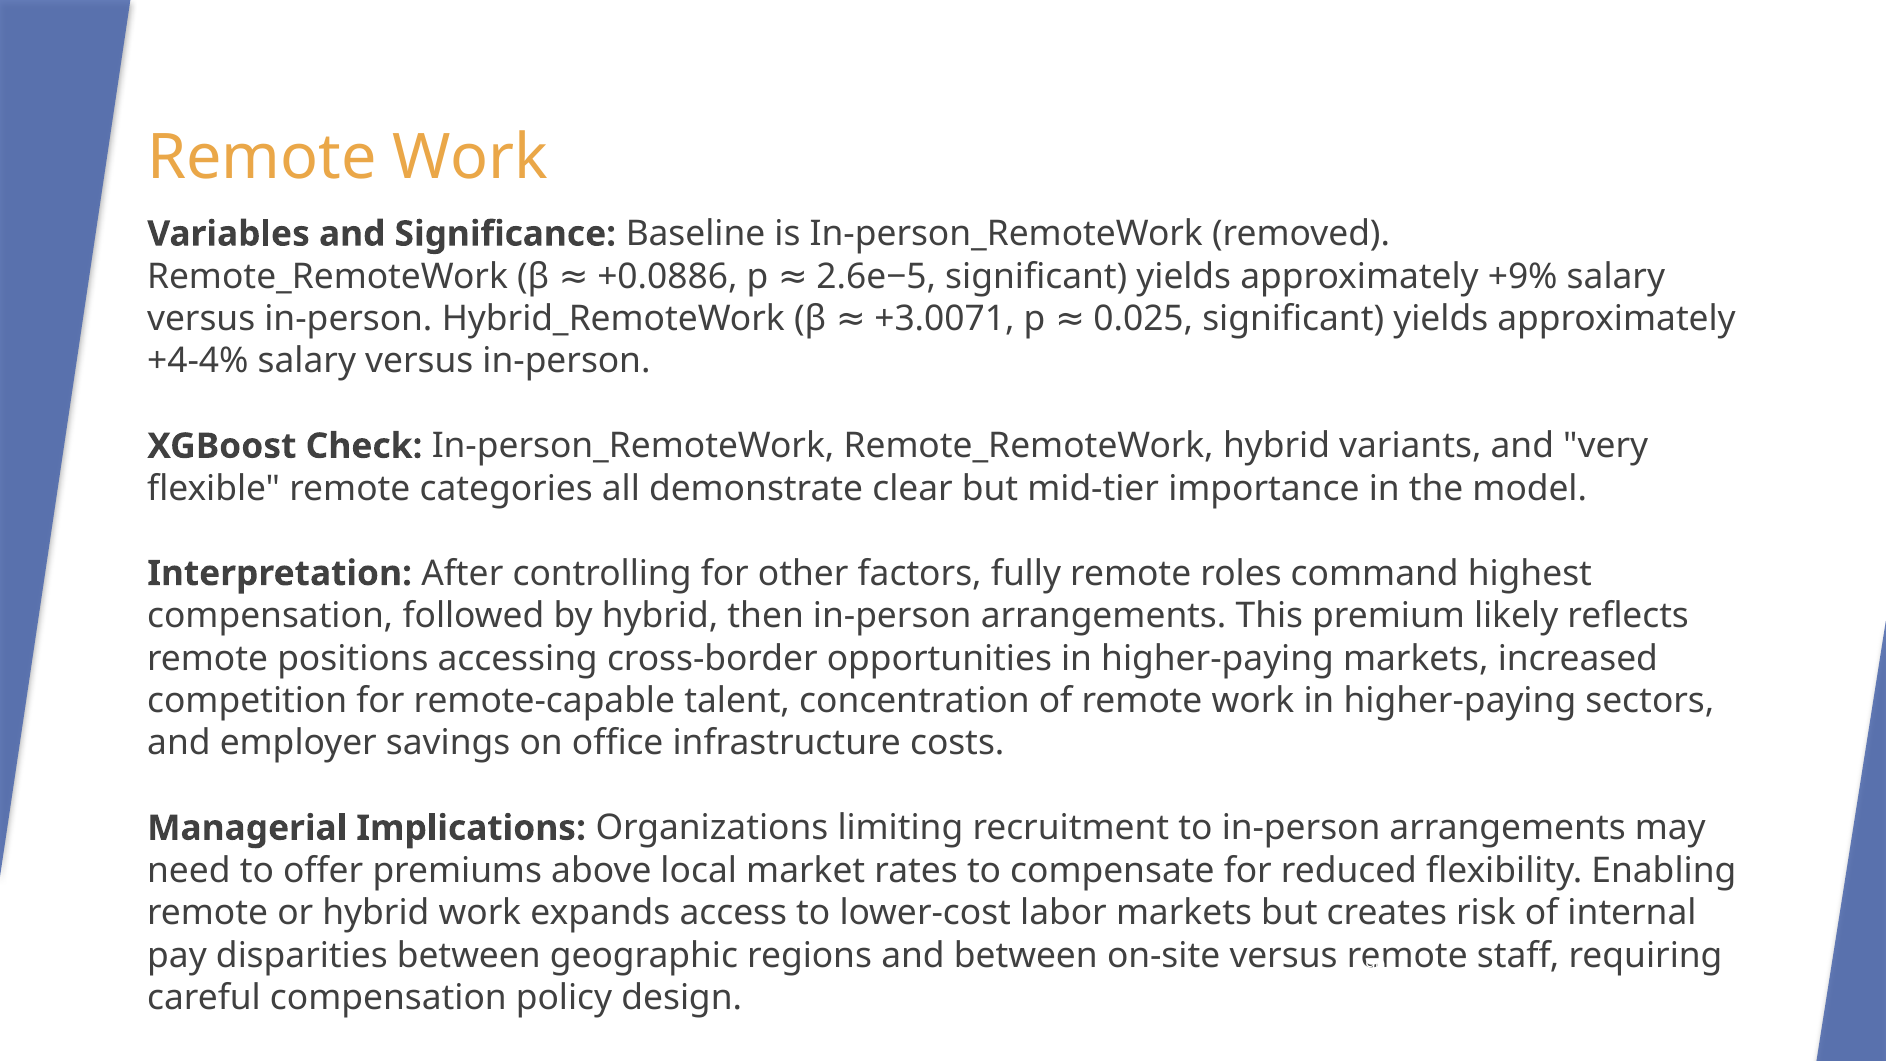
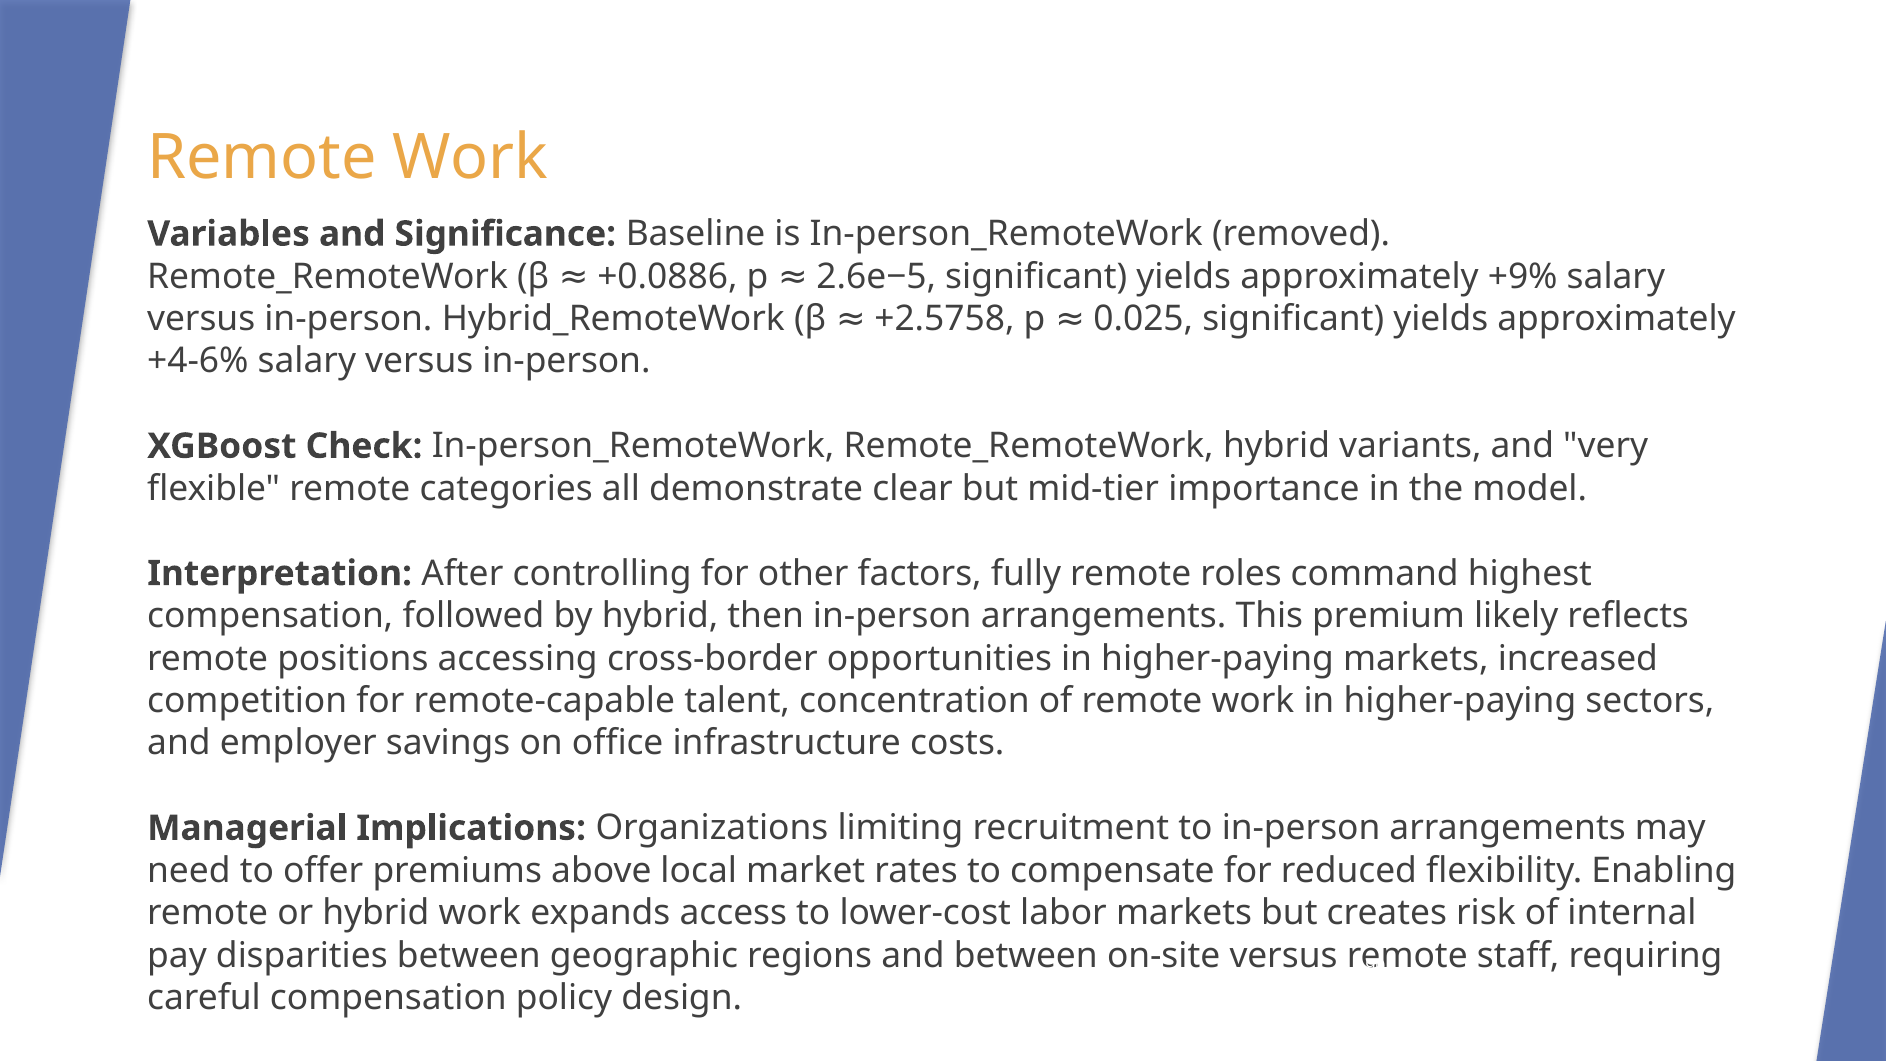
+3.0071: +3.0071 -> +2.5758
+4-4%: +4-4% -> +4-6%
